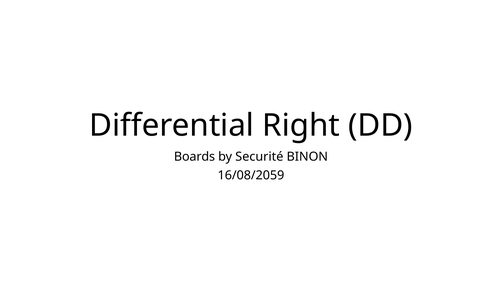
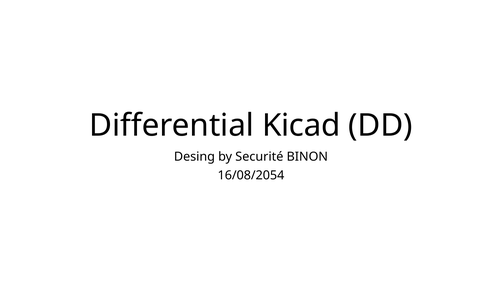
Right: Right -> Kicad
Boards: Boards -> Desing
16/08/2059: 16/08/2059 -> 16/08/2054
